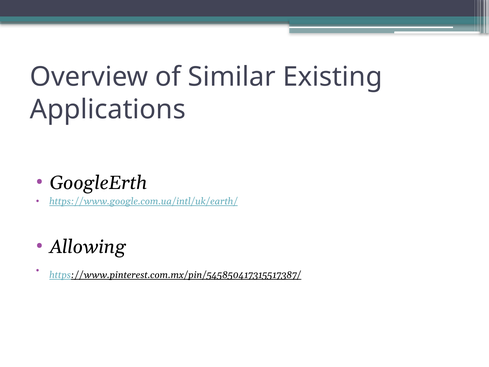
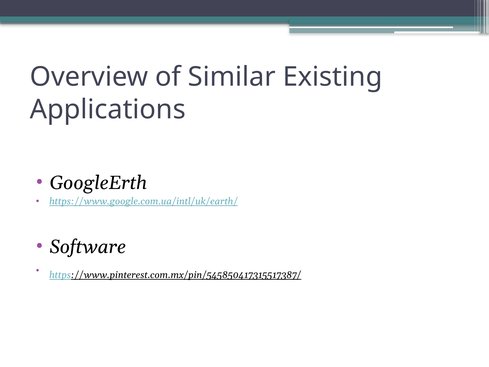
Allowing: Allowing -> Software
